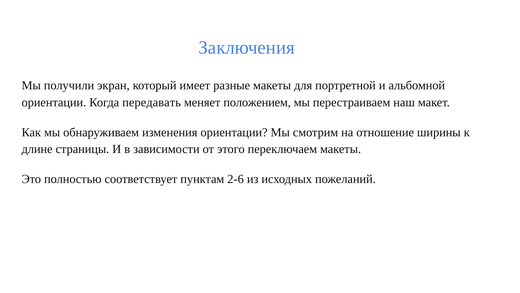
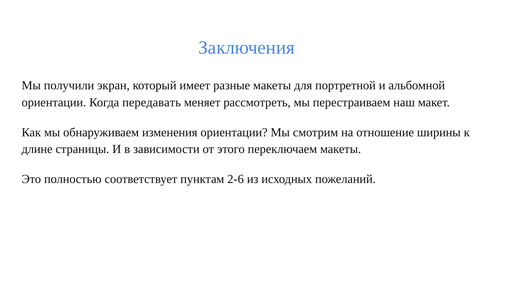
положением: положением -> рассмотреть
